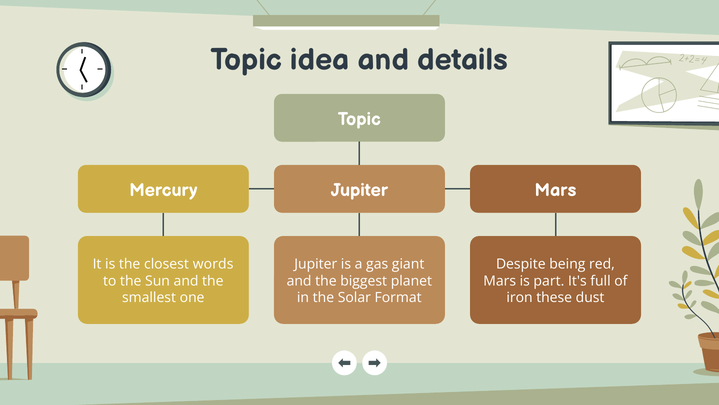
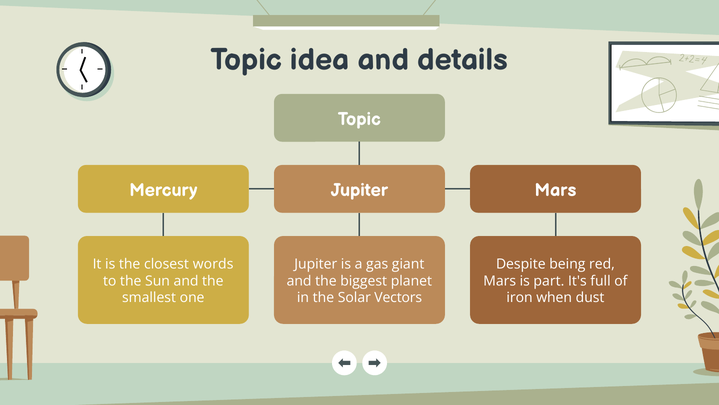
Format: Format -> Vectors
these: these -> when
